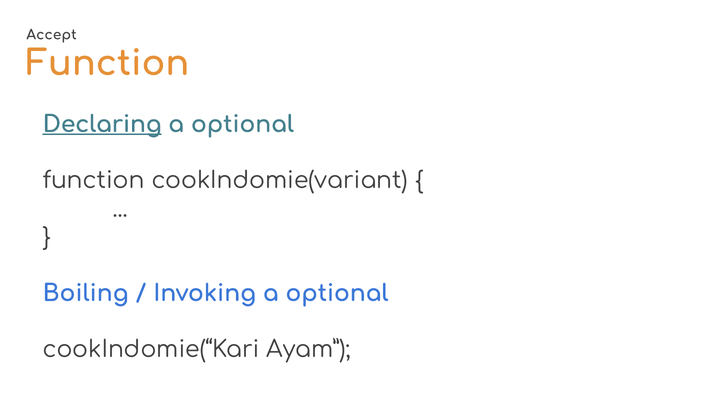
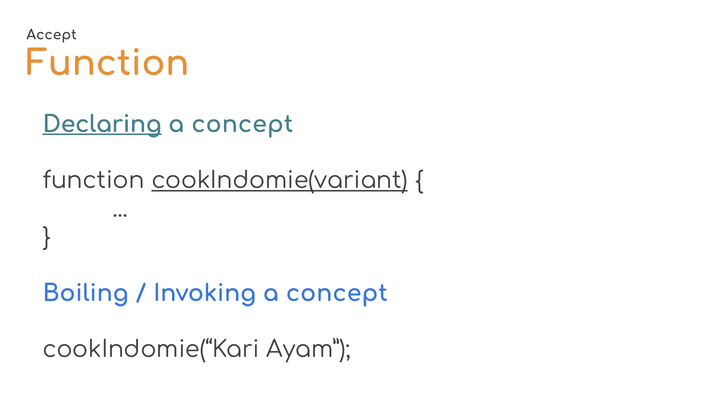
optional at (242, 124): optional -> concept
cookIndomie(variant underline: none -> present
Invoking a optional: optional -> concept
